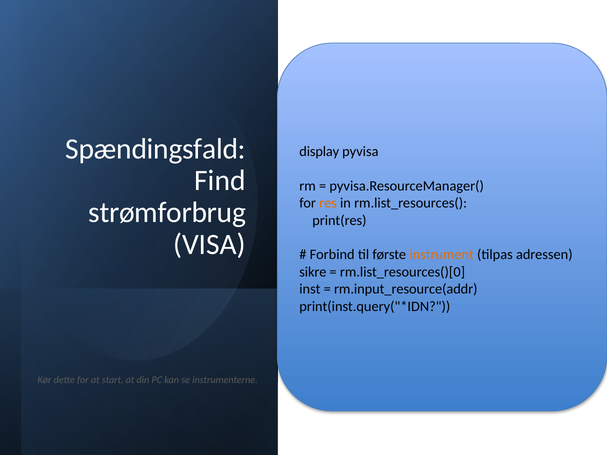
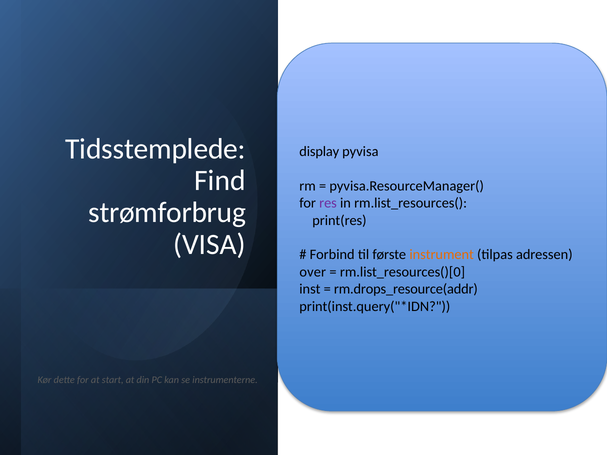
Spændingsfald: Spændingsfald -> Tidsstemplede
res colour: orange -> purple
sikre: sikre -> over
rm.input_resource(addr: rm.input_resource(addr -> rm.drops_resource(addr
